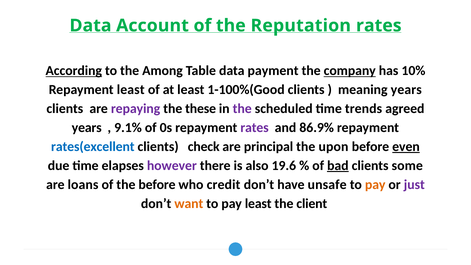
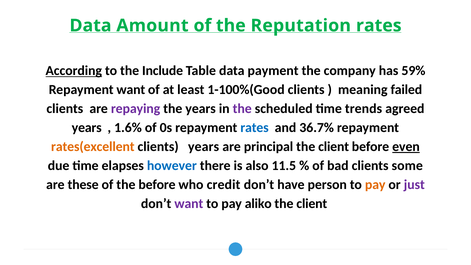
Account: Account -> Amount
Among: Among -> Include
company underline: present -> none
10%: 10% -> 59%
Repayment least: least -> want
meaning years: years -> failed
the these: these -> years
9.1%: 9.1% -> 1.6%
rates at (254, 128) colour: purple -> blue
86.9%: 86.9% -> 36.7%
rates(excellent colour: blue -> orange
clients check: check -> years
upon at (333, 147): upon -> client
however colour: purple -> blue
19.6: 19.6 -> 11.5
bad underline: present -> none
loans: loans -> these
unsafe: unsafe -> person
want at (189, 203) colour: orange -> purple
pay least: least -> aliko
